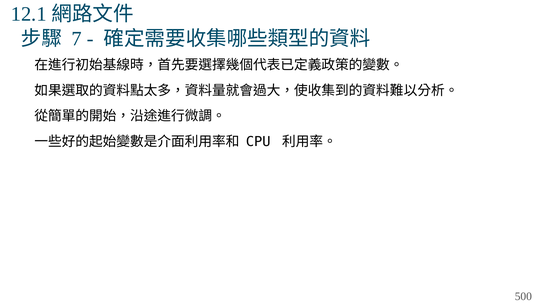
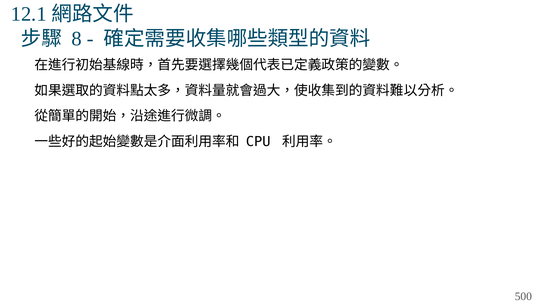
7: 7 -> 8
